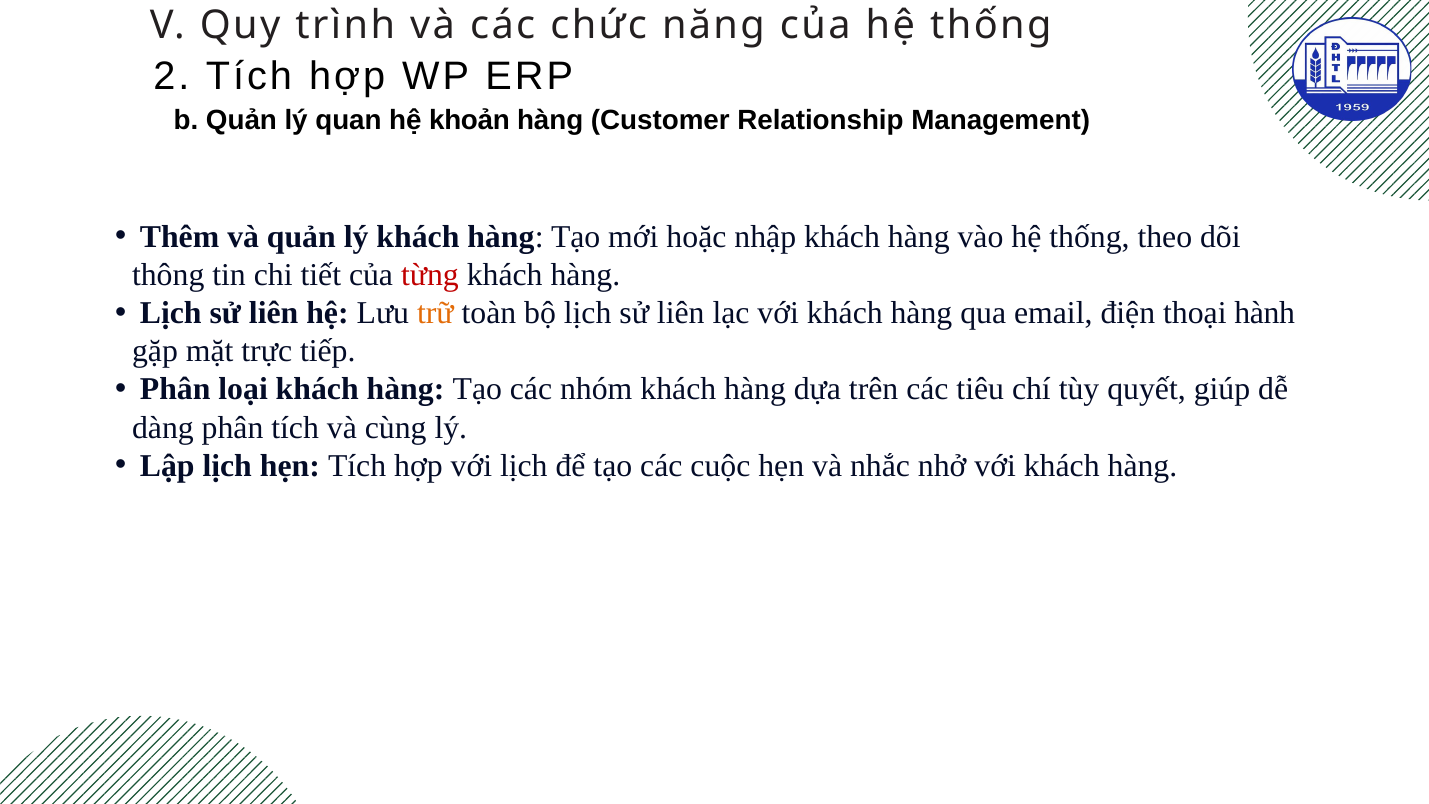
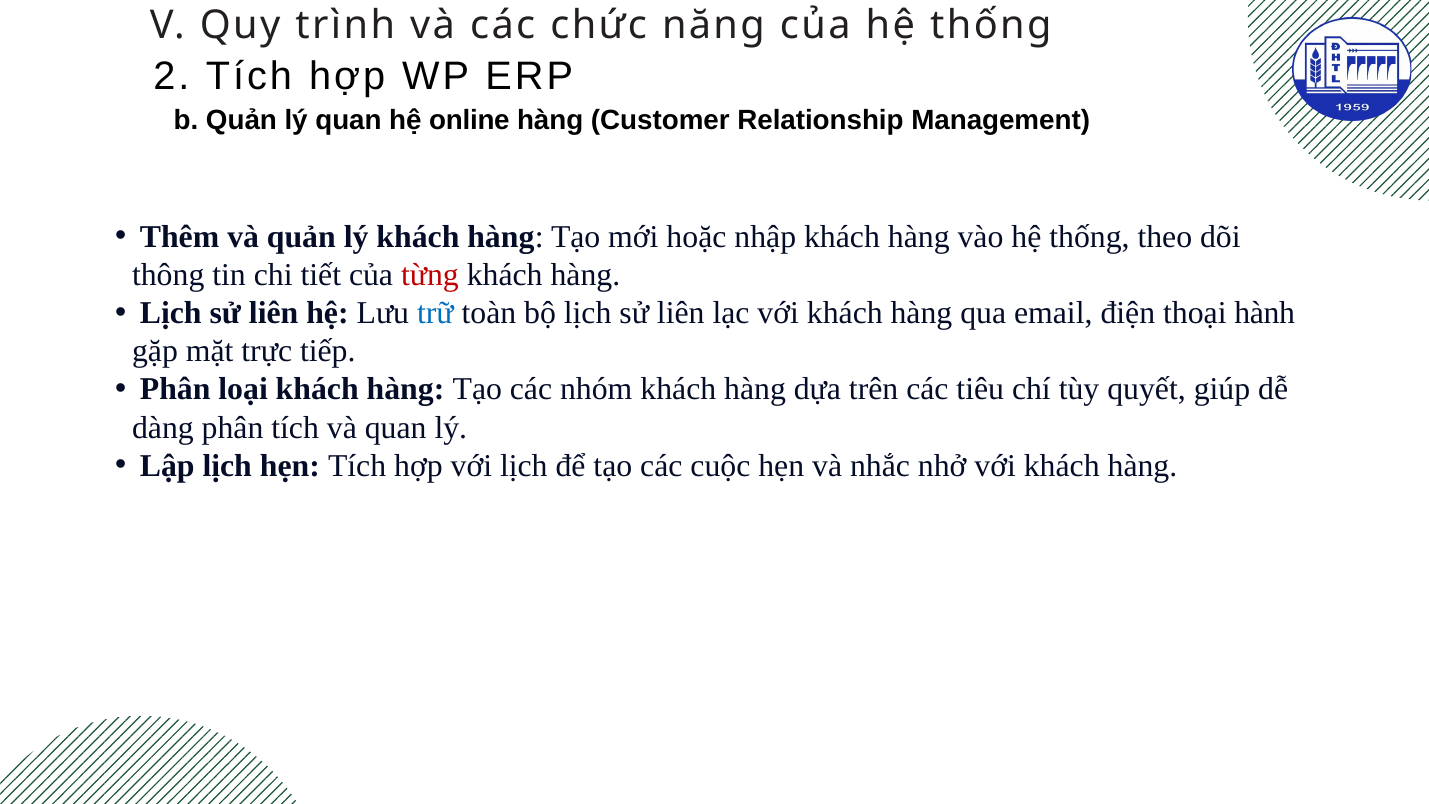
khoản: khoản -> online
trữ colour: orange -> blue
và cùng: cùng -> quan
